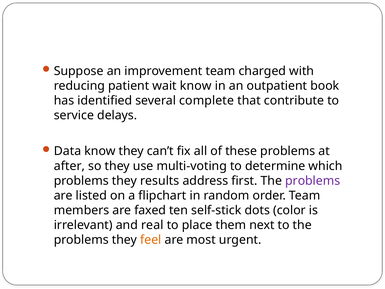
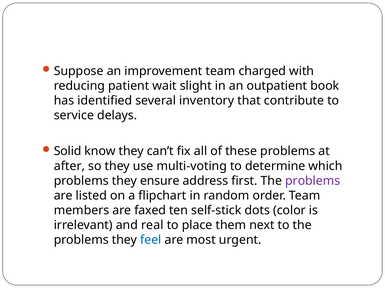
wait know: know -> slight
complete: complete -> inventory
Data: Data -> Solid
results: results -> ensure
feel colour: orange -> blue
